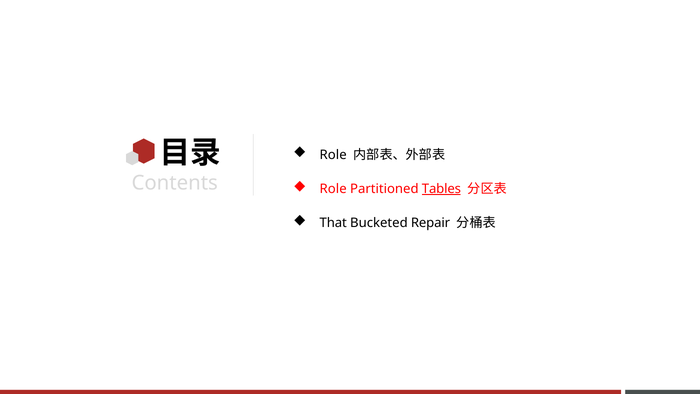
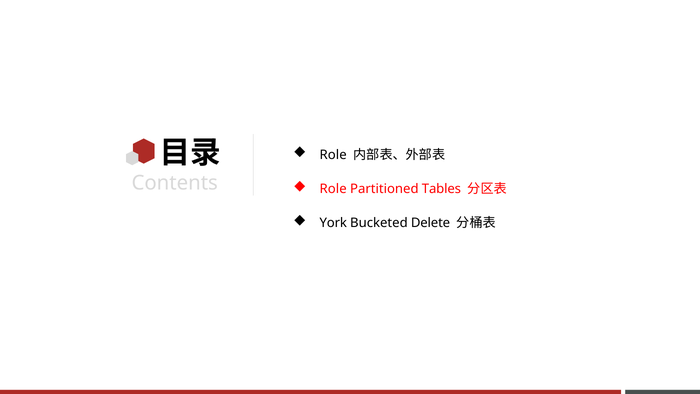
Tables underline: present -> none
That: That -> York
Repair: Repair -> Delete
